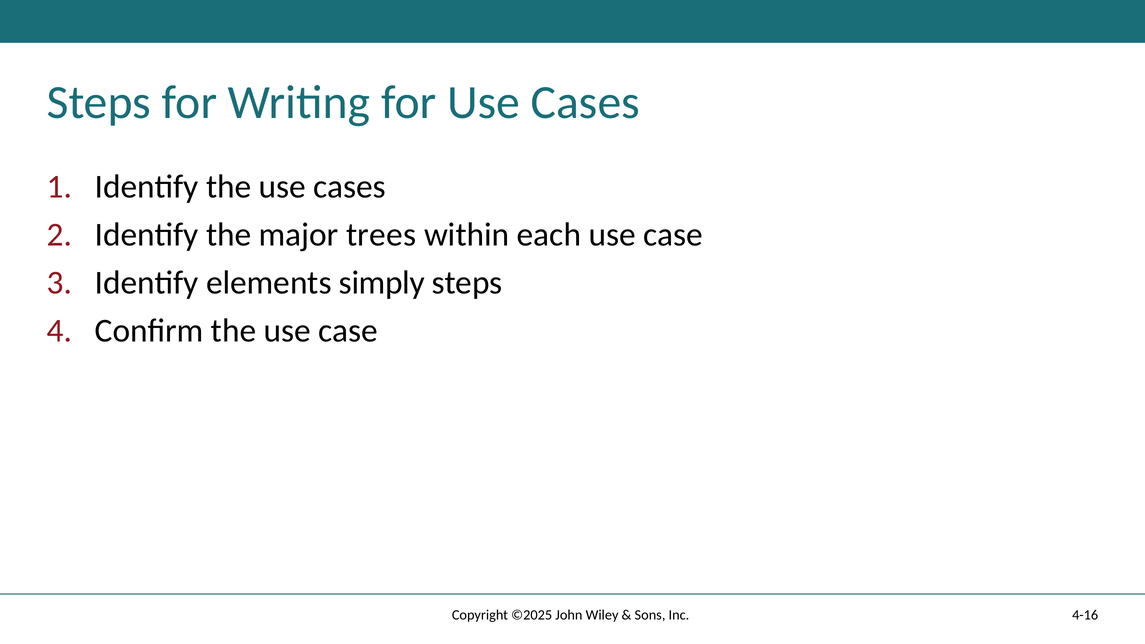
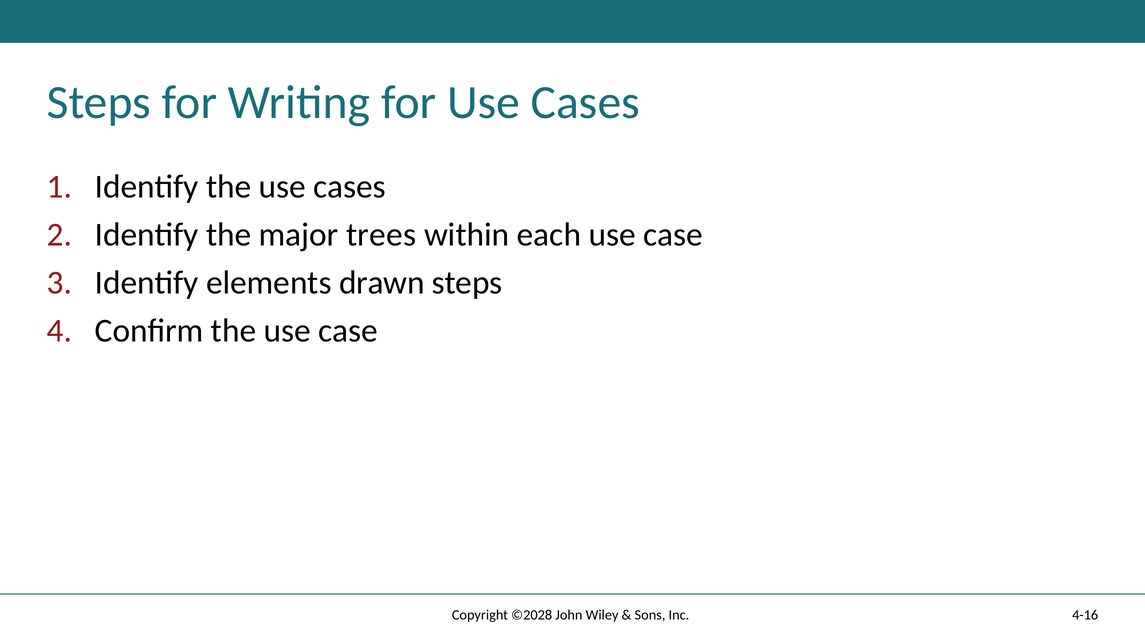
simply: simply -> drawn
©2025: ©2025 -> ©2028
